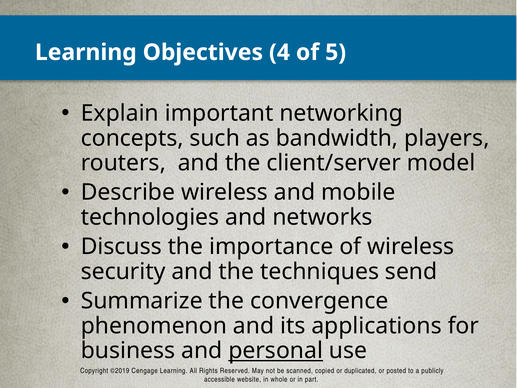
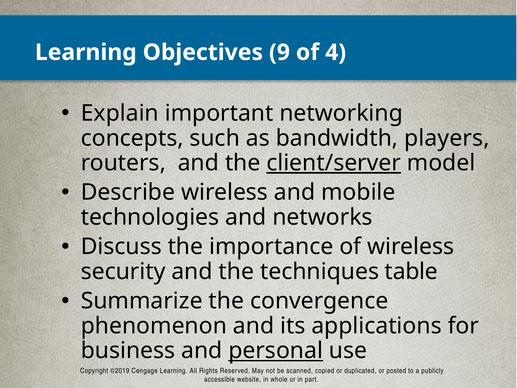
4: 4 -> 9
5: 5 -> 4
client/server underline: none -> present
send: send -> table
